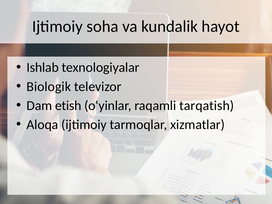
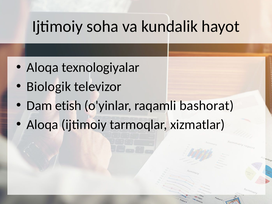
Ishlab at (43, 67): Ishlab -> Aloqa
tarqatish: tarqatish -> bashorat
